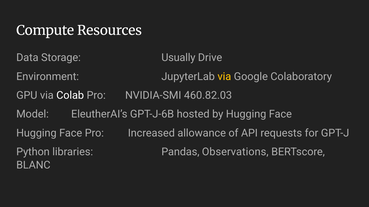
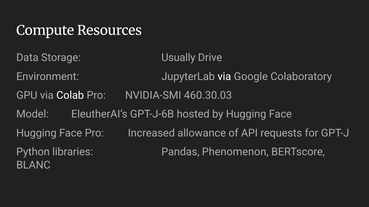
via at (224, 77) colour: yellow -> white
460.82.03: 460.82.03 -> 460.30.03
Observations: Observations -> Phenomenon
